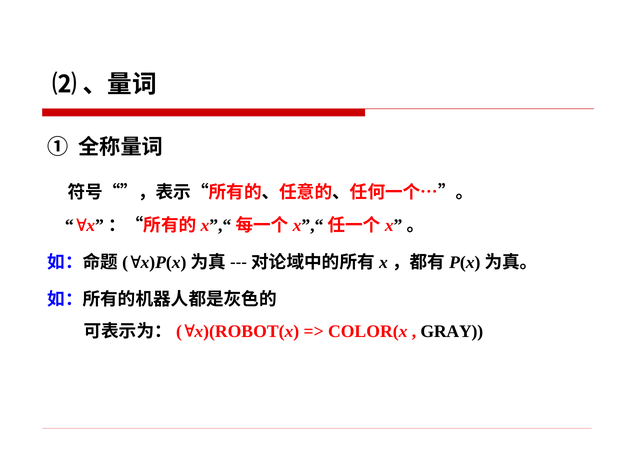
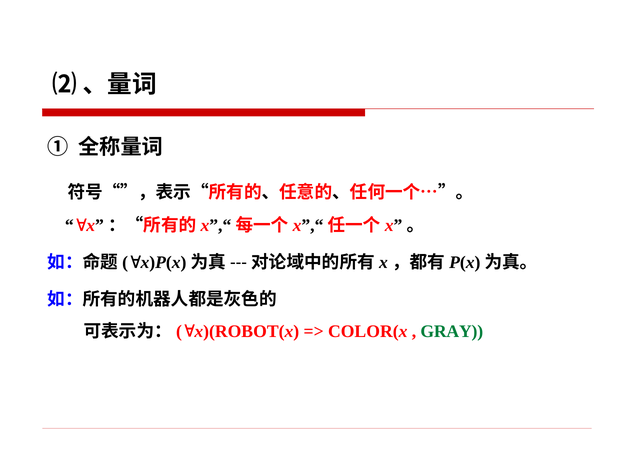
GRAY colour: black -> green
